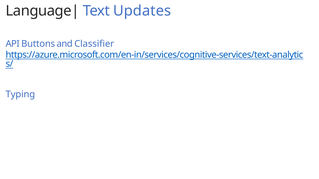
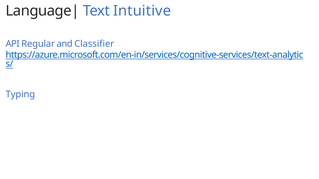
Updates: Updates -> Intuitive
Buttons: Buttons -> Regular
